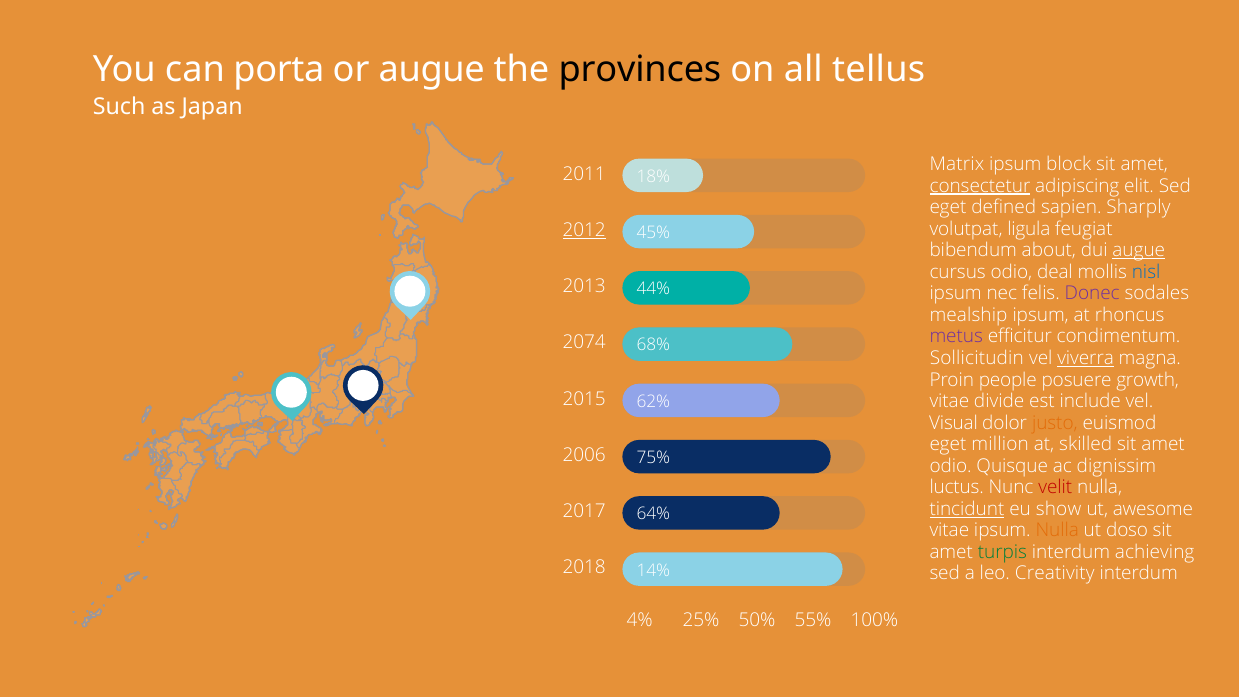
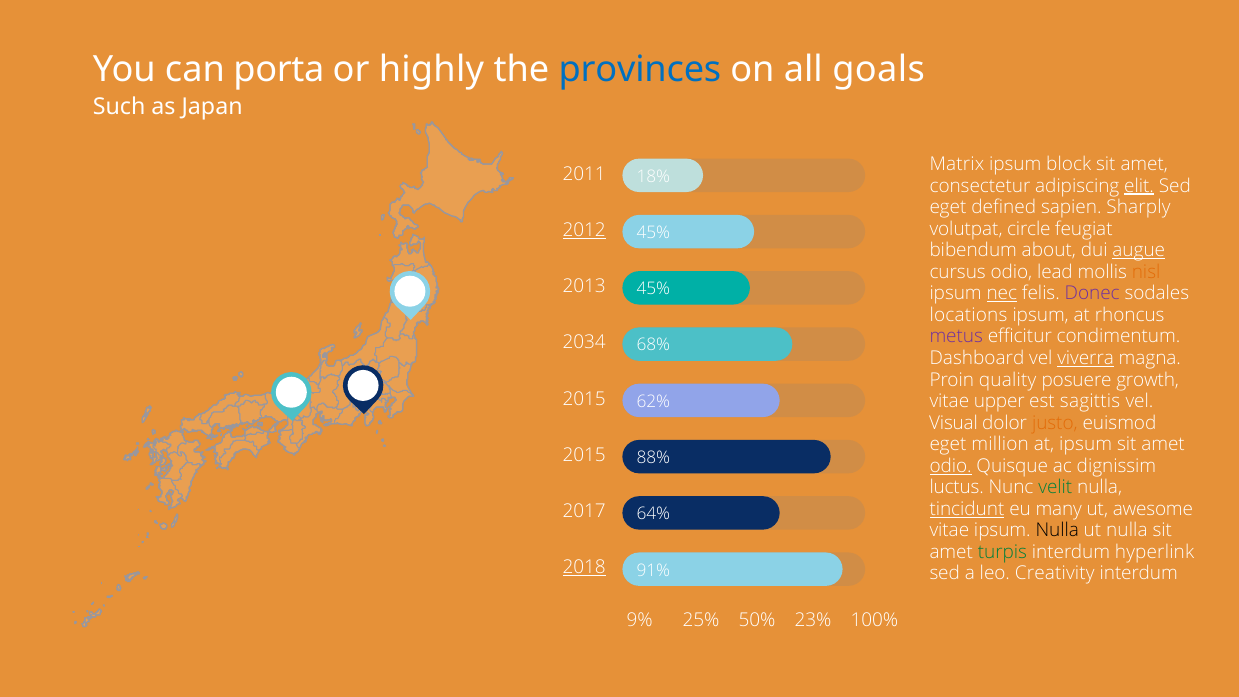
or augue: augue -> highly
provinces colour: black -> blue
tellus: tellus -> goals
consectetur underline: present -> none
elit underline: none -> present
ligula: ligula -> circle
deal: deal -> lead
nisl colour: blue -> orange
44% at (653, 289): 44% -> 45%
nec underline: none -> present
mealship: mealship -> locations
2074: 2074 -> 2034
Sollicitudin: Sollicitudin -> Dashboard
people: people -> quality
divide: divide -> upper
include: include -> sagittis
at skilled: skilled -> ipsum
2006 at (584, 455): 2006 -> 2015
75%: 75% -> 88%
odio at (951, 466) underline: none -> present
velit colour: red -> green
show: show -> many
Nulla at (1057, 531) colour: orange -> black
ut doso: doso -> nulla
achieving: achieving -> hyperlink
2018 underline: none -> present
14%: 14% -> 91%
4%: 4% -> 9%
55%: 55% -> 23%
